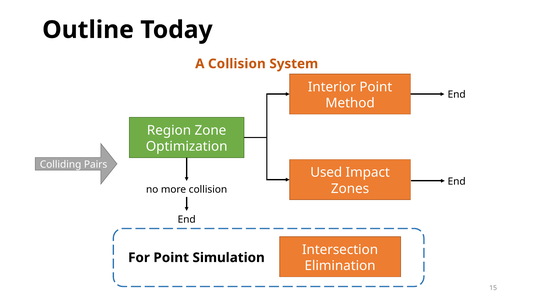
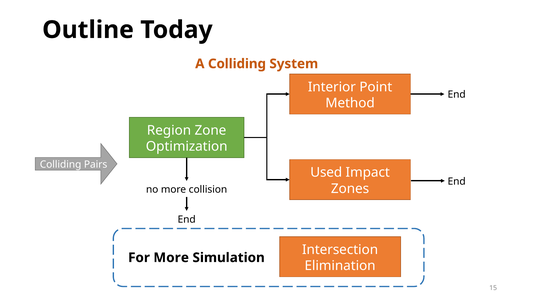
A Collision: Collision -> Colliding
For Point: Point -> More
